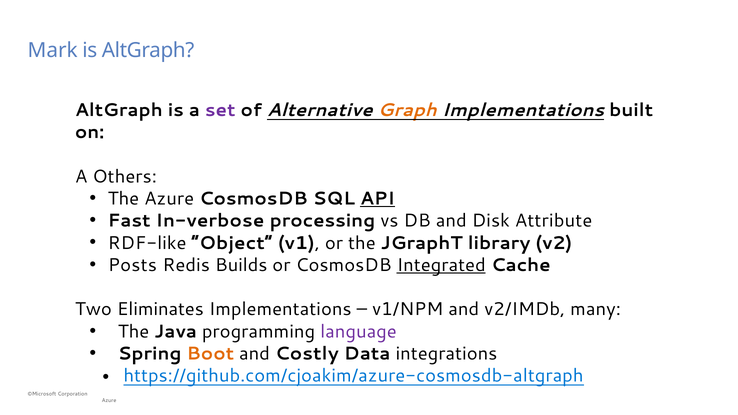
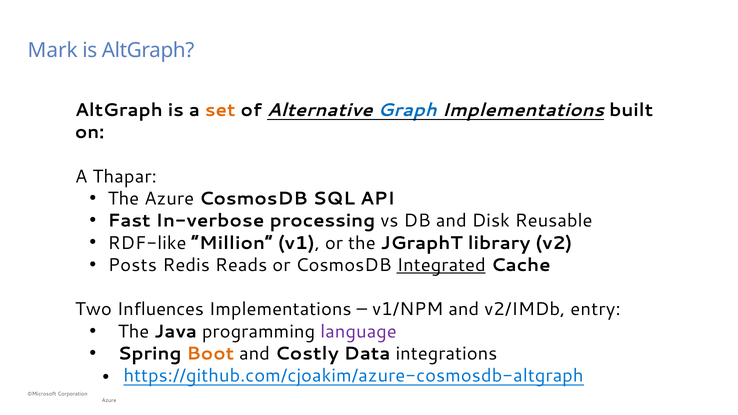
set colour: purple -> orange
Graph colour: orange -> blue
Others: Others -> Thapar
API underline: present -> none
Attribute: Attribute -> Reusable
Object: Object -> Million
Builds: Builds -> Reads
Eliminates: Eliminates -> Influences
many: many -> entry
